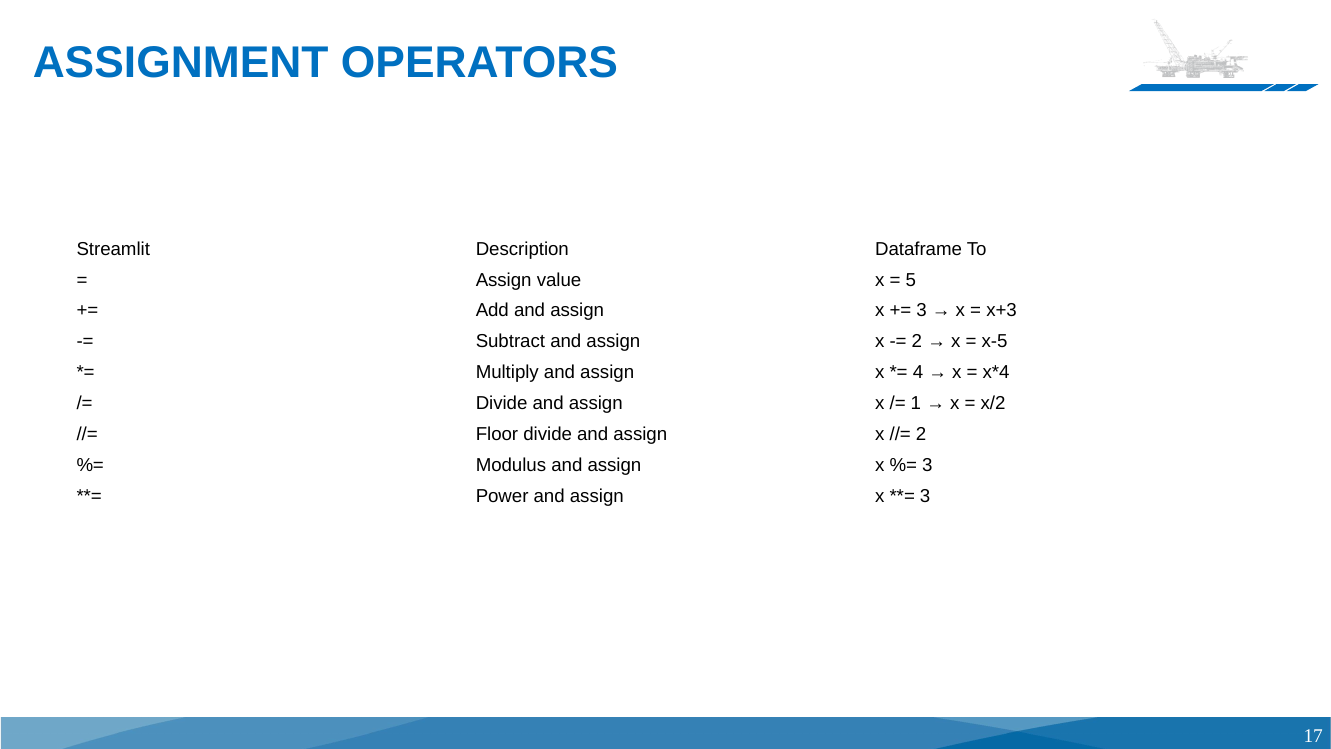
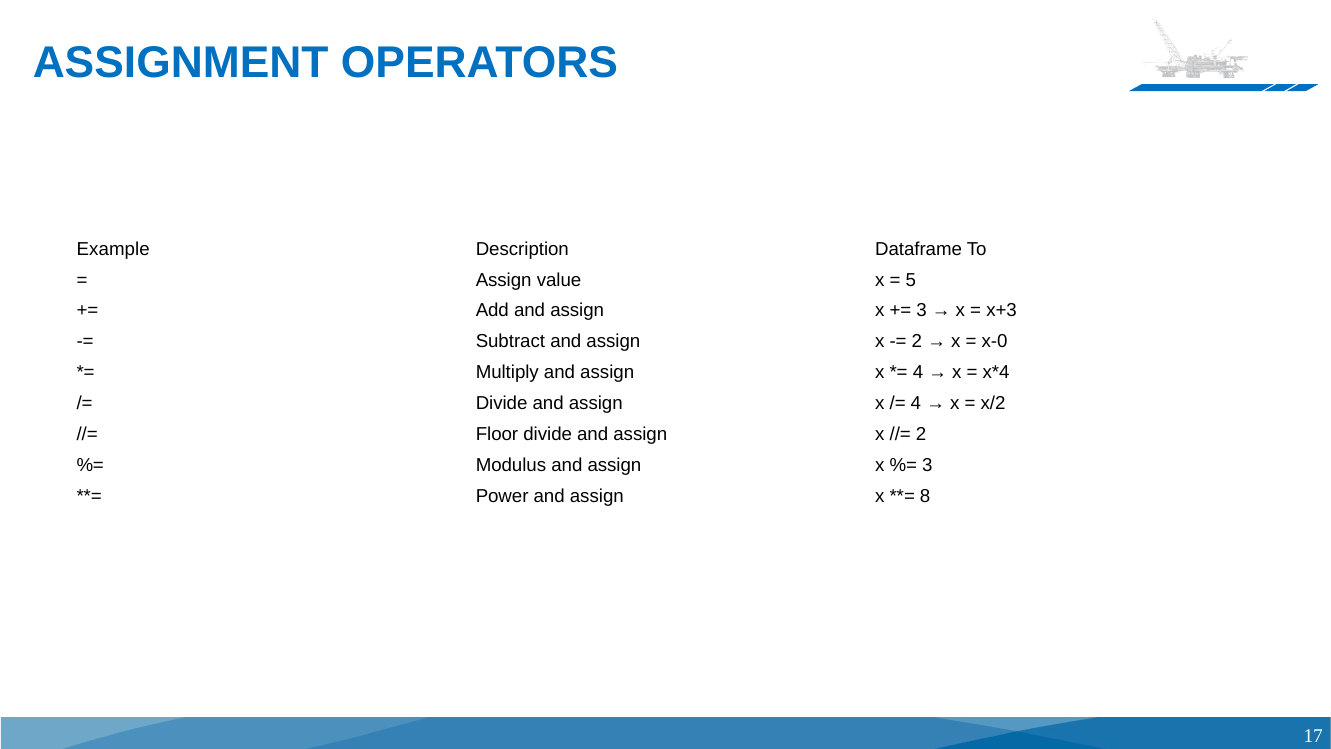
Streamlit: Streamlit -> Example
x-5: x-5 -> x-0
1 at (916, 403): 1 -> 4
3 at (925, 496): 3 -> 8
